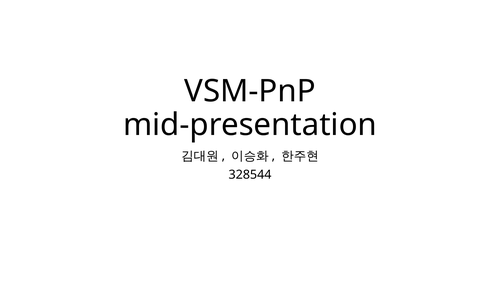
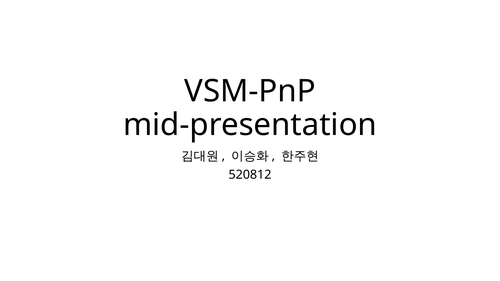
328544: 328544 -> 520812
